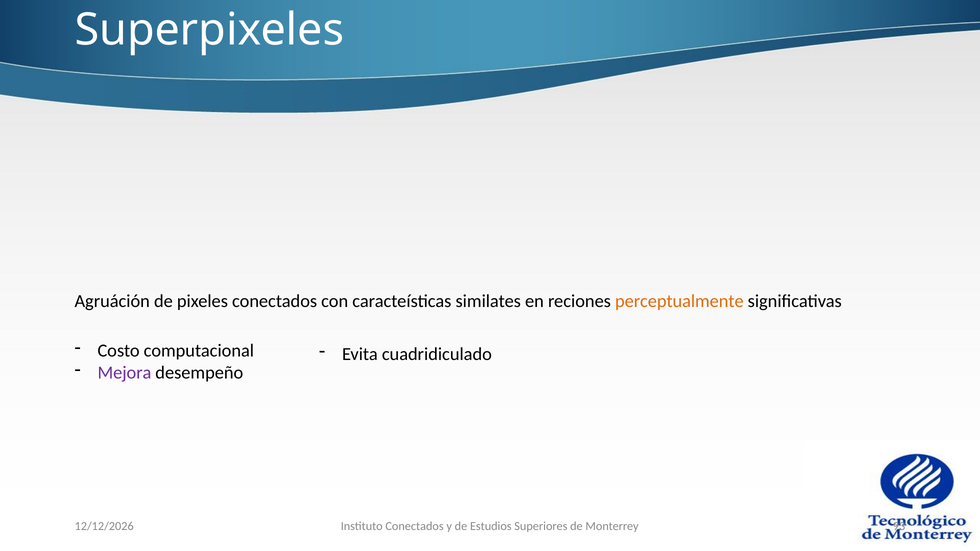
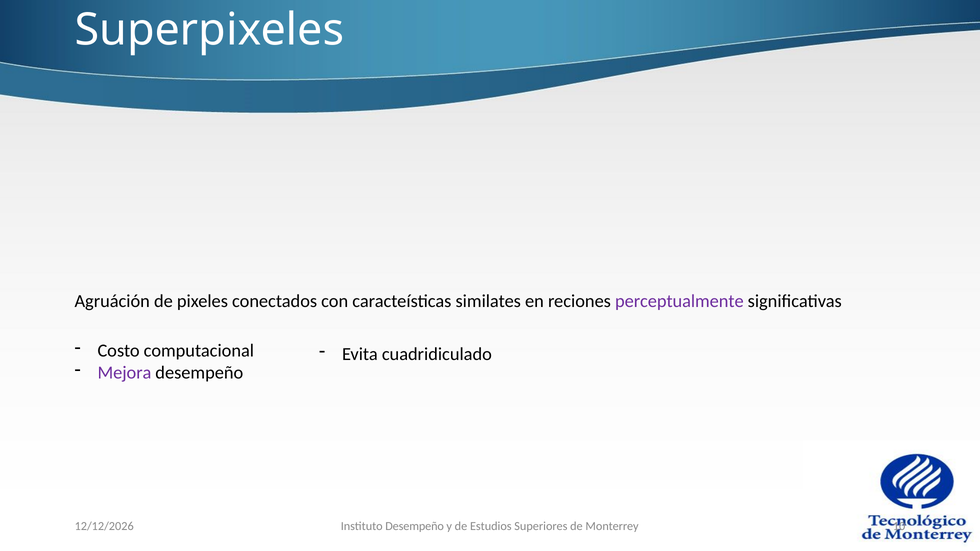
perceptualmente colour: orange -> purple
Instituto Conectados: Conectados -> Desempeño
93: 93 -> 10
